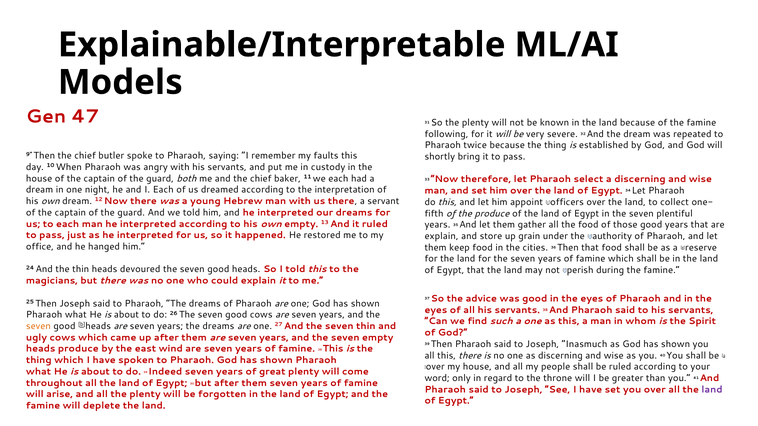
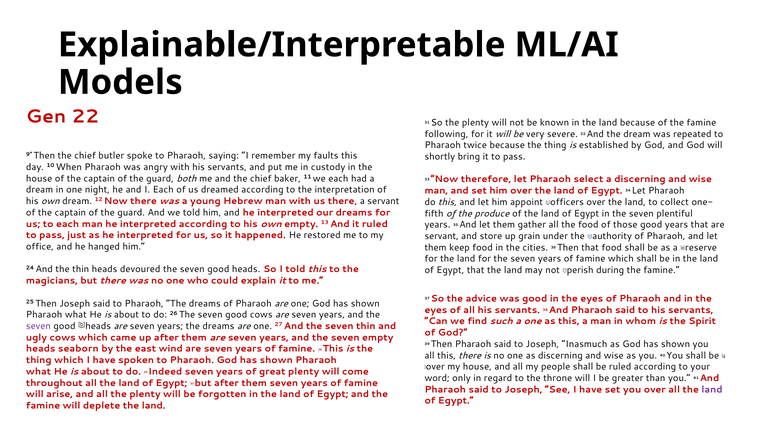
47: 47 -> 22
explain at (442, 236): explain -> servant
seven at (38, 326) colour: orange -> purple
heads produce: produce -> seaborn
